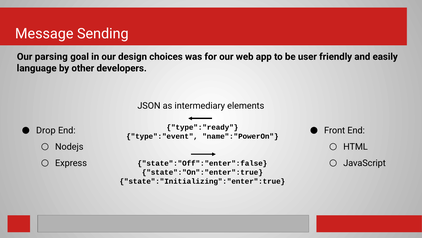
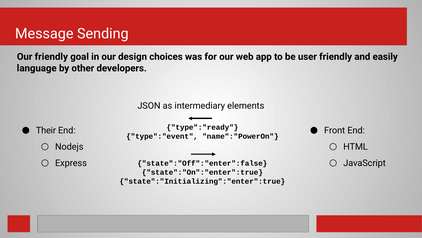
Our parsing: parsing -> friendly
Drop: Drop -> Their
